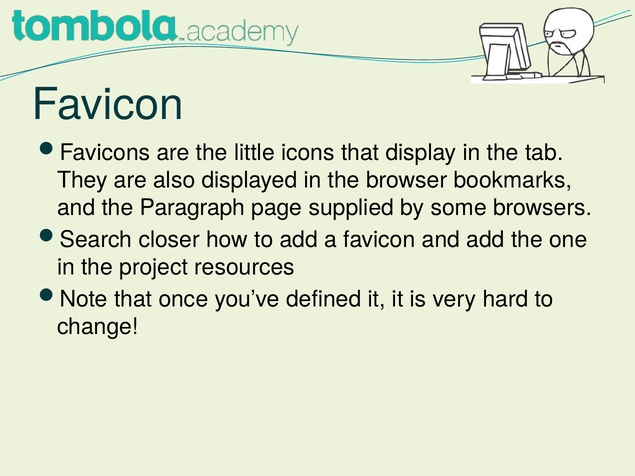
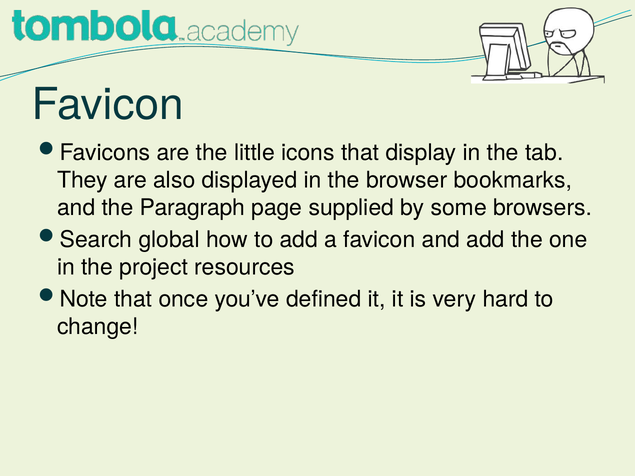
closer: closer -> global
